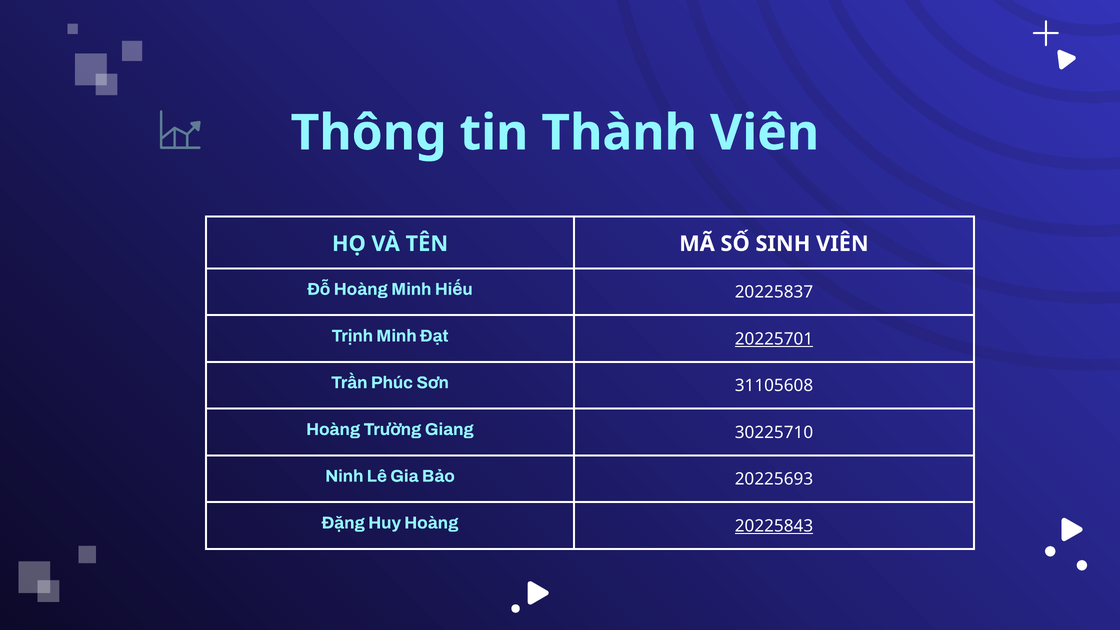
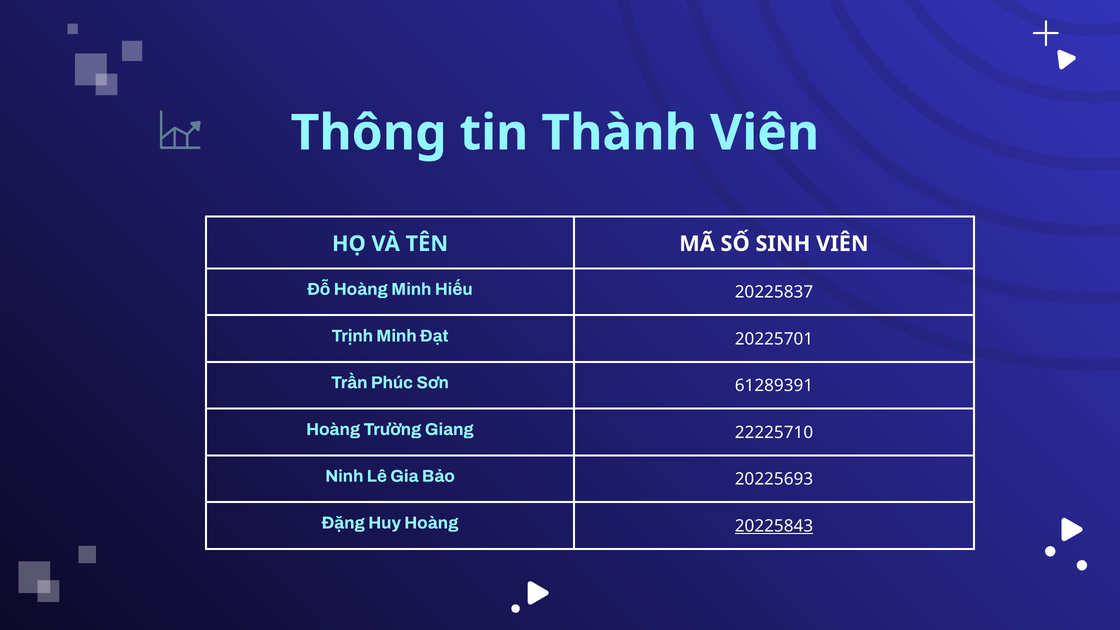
20225701 underline: present -> none
31105608: 31105608 -> 61289391
30225710: 30225710 -> 22225710
